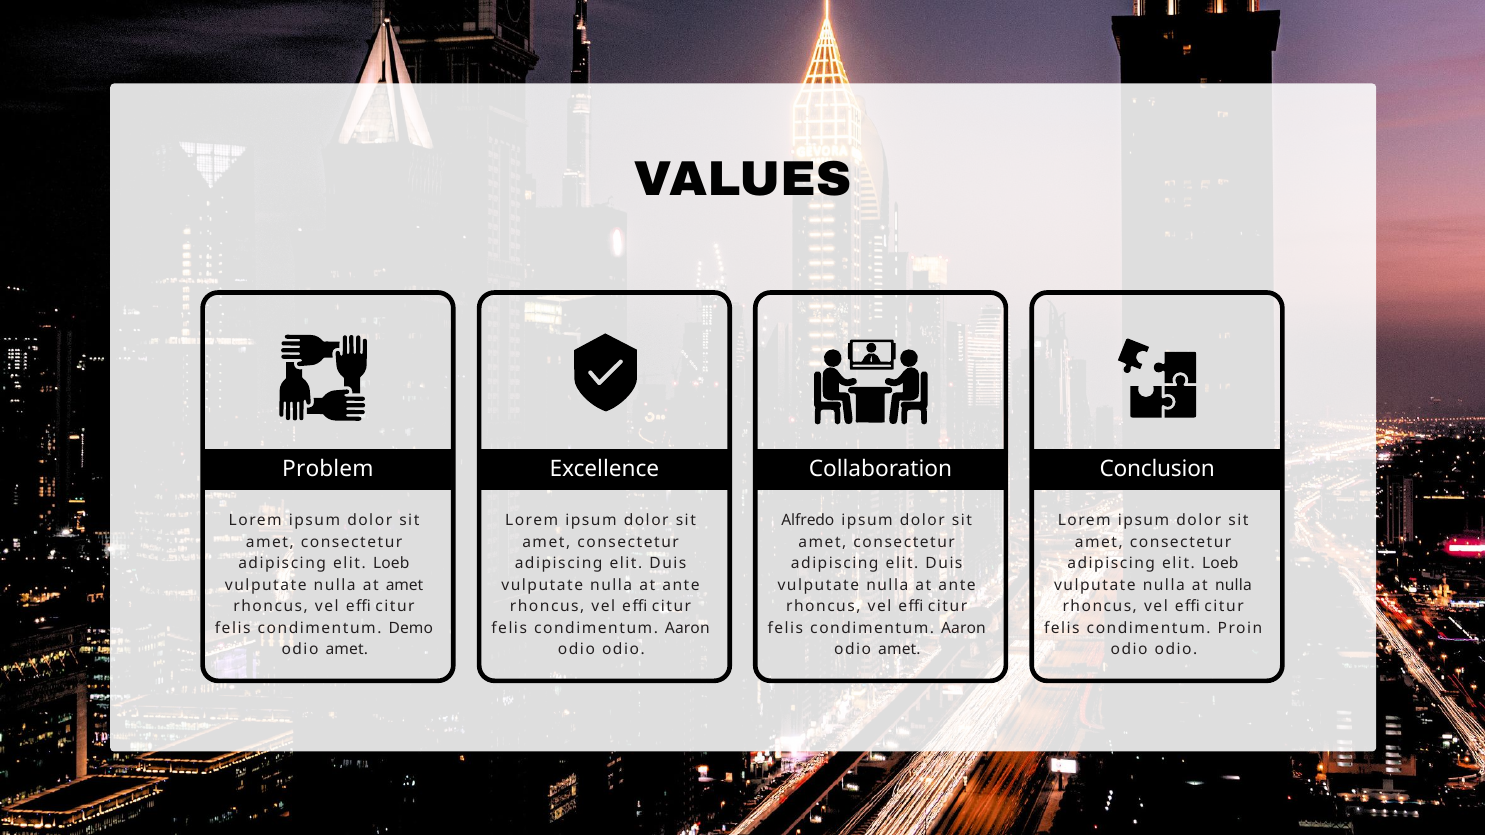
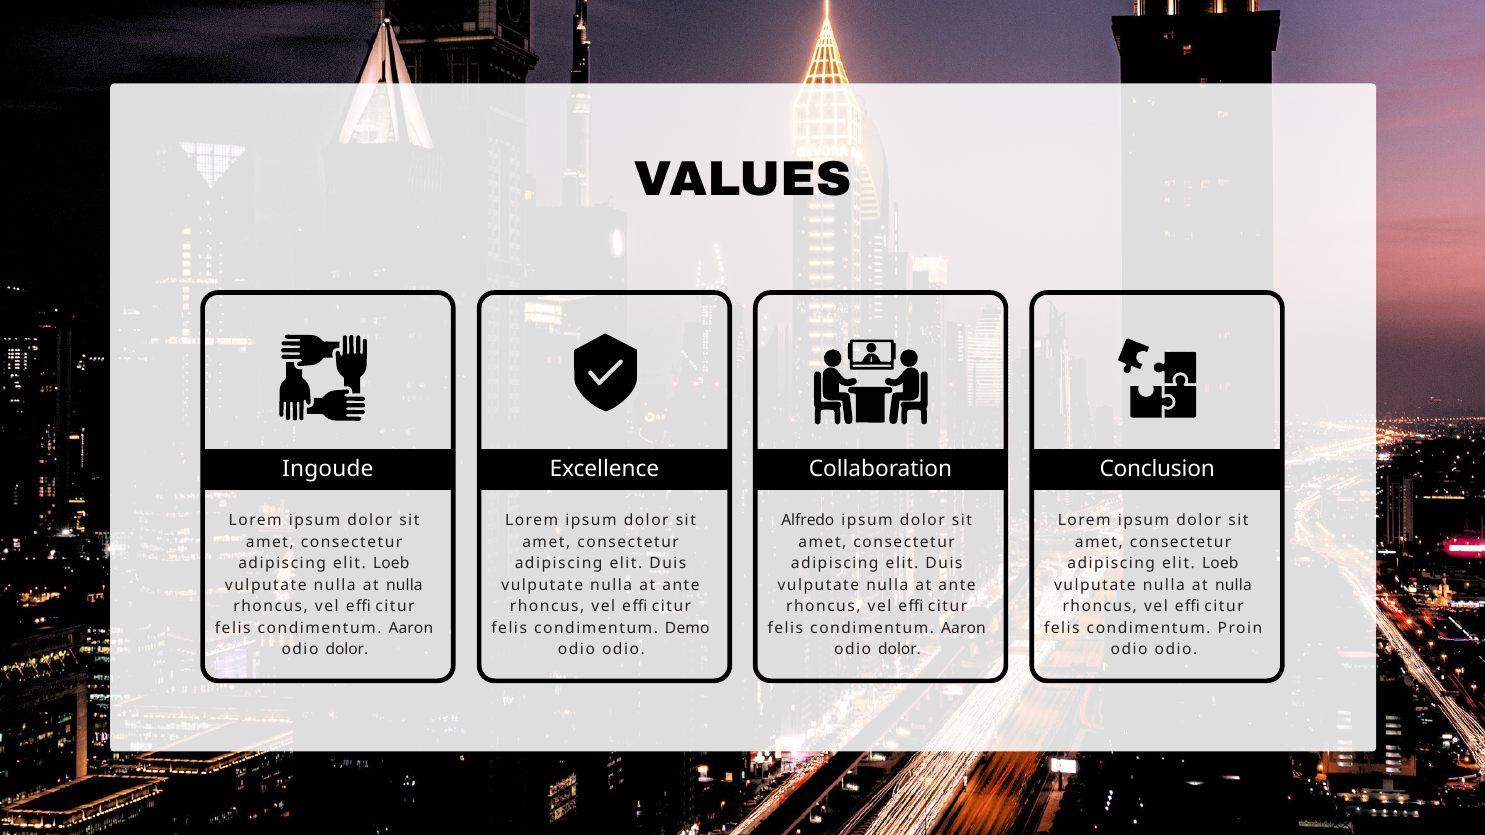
Problem: Problem -> Ingoude
amet at (405, 585): amet -> nulla
Demo at (411, 628): Demo -> Aaron
Aaron at (687, 628): Aaron -> Demo
amet at (347, 650): amet -> dolor
amet at (899, 650): amet -> dolor
